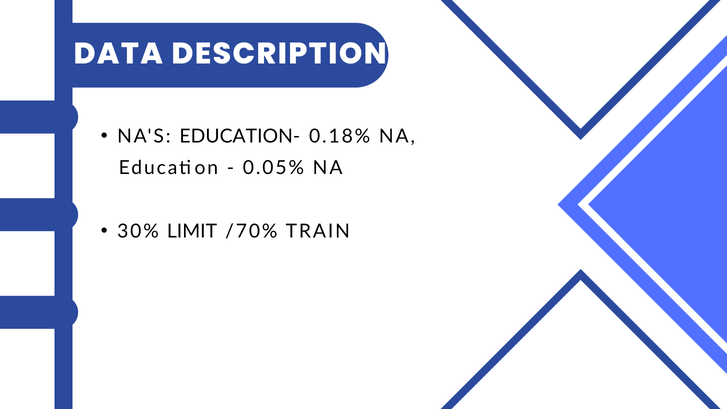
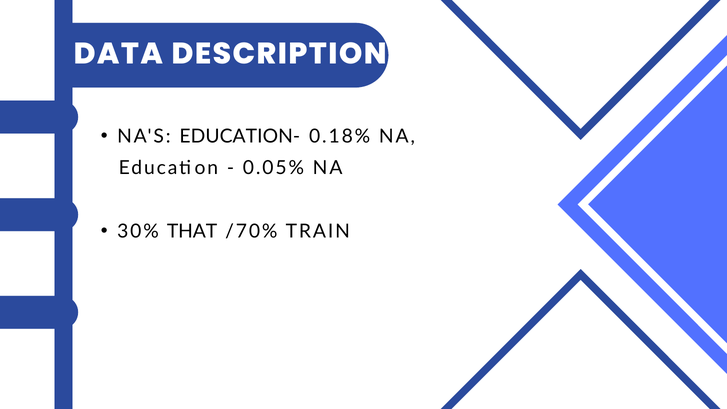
LIMIT: LIMIT -> THAT
